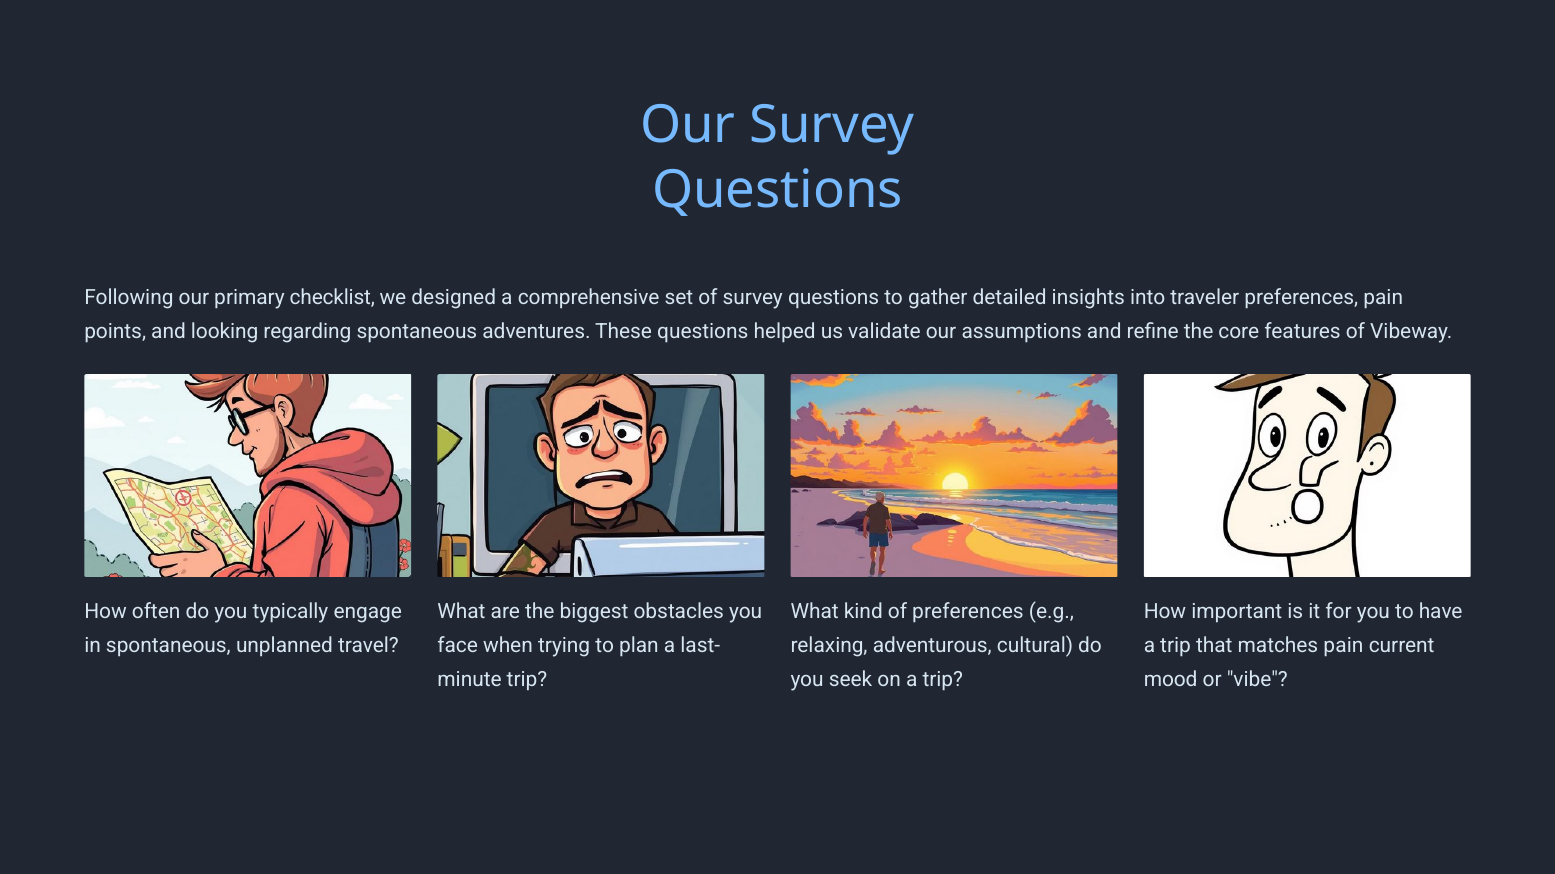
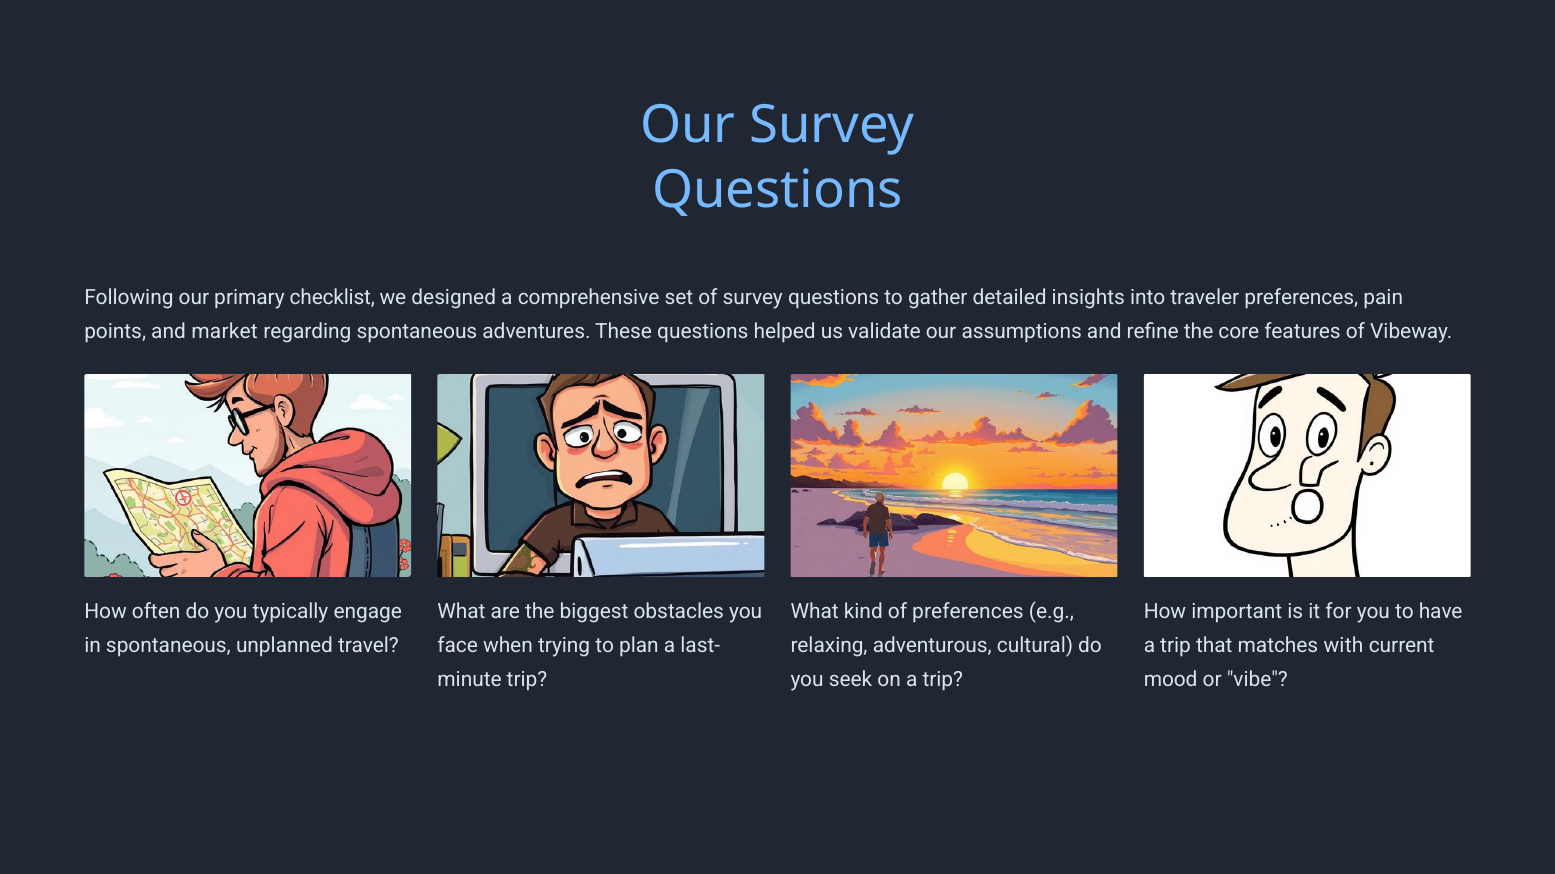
looking: looking -> market
matches pain: pain -> with
